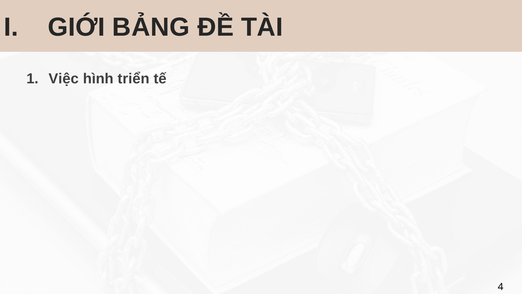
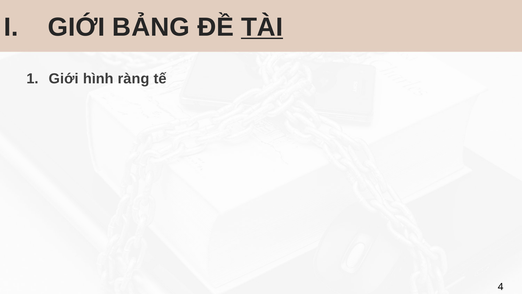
TÀI underline: none -> present
Việc at (64, 79): Việc -> Giới
triển: triển -> ràng
